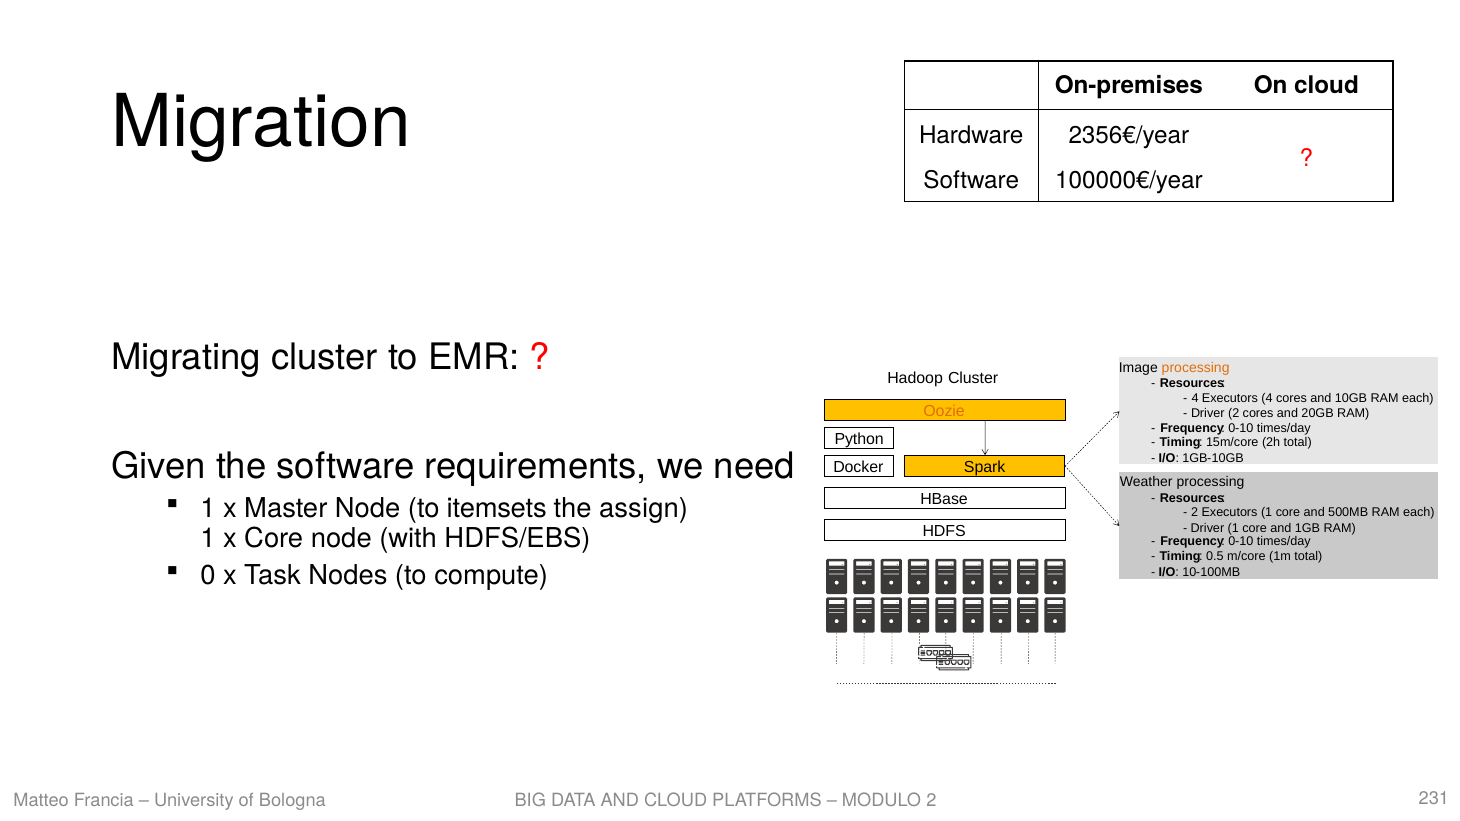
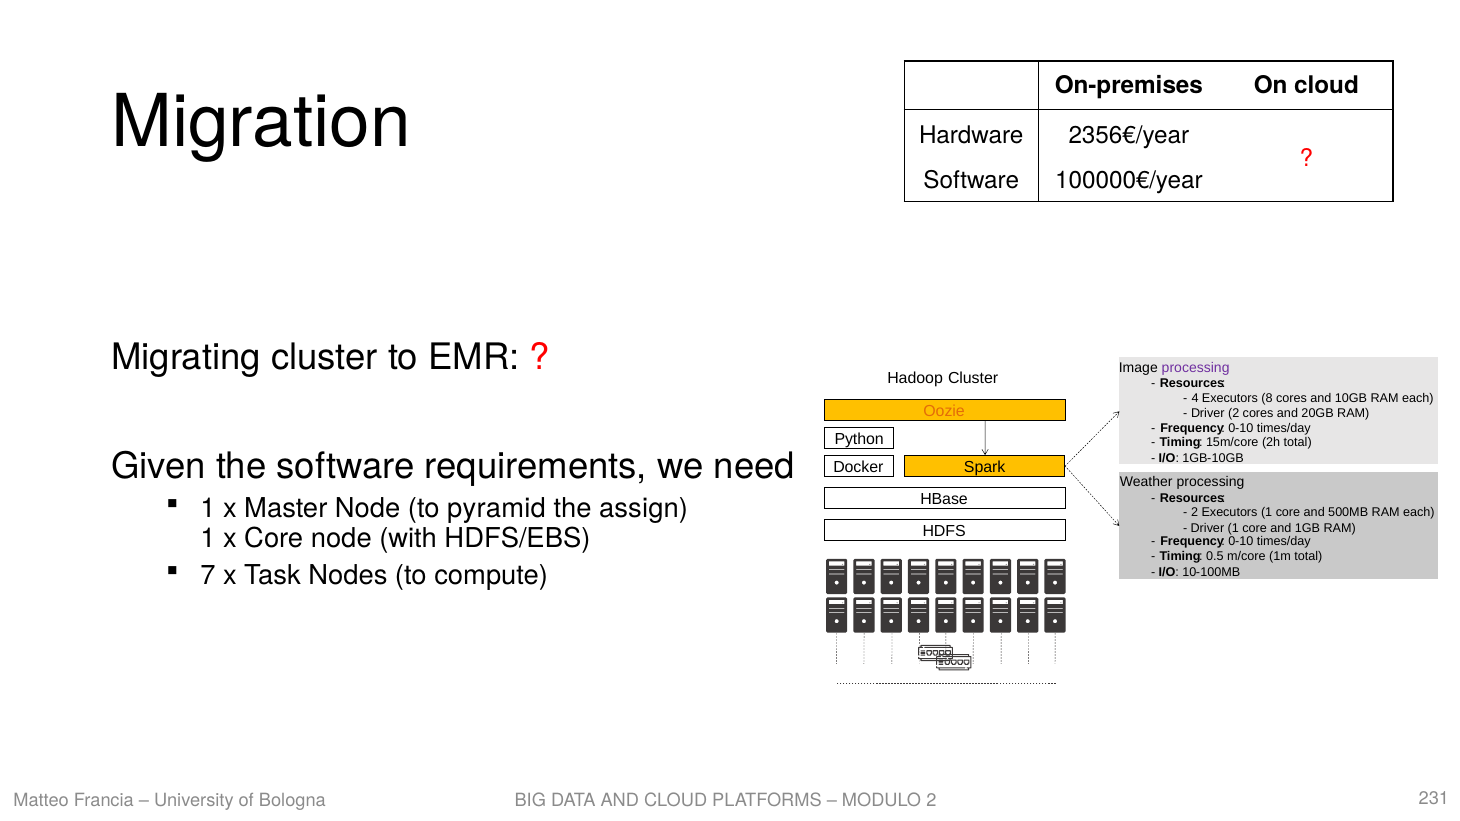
processing at (1196, 368) colour: orange -> purple
Executors 4: 4 -> 8
itemsets: itemsets -> pyramid
0: 0 -> 7
